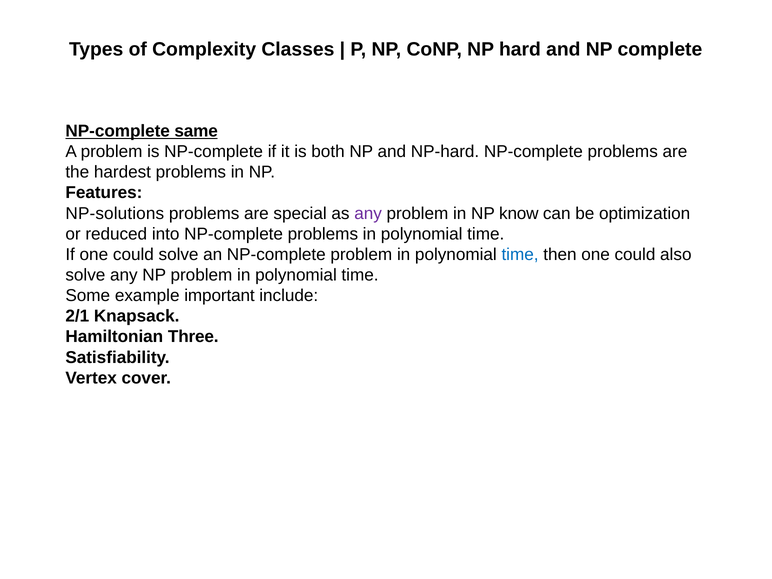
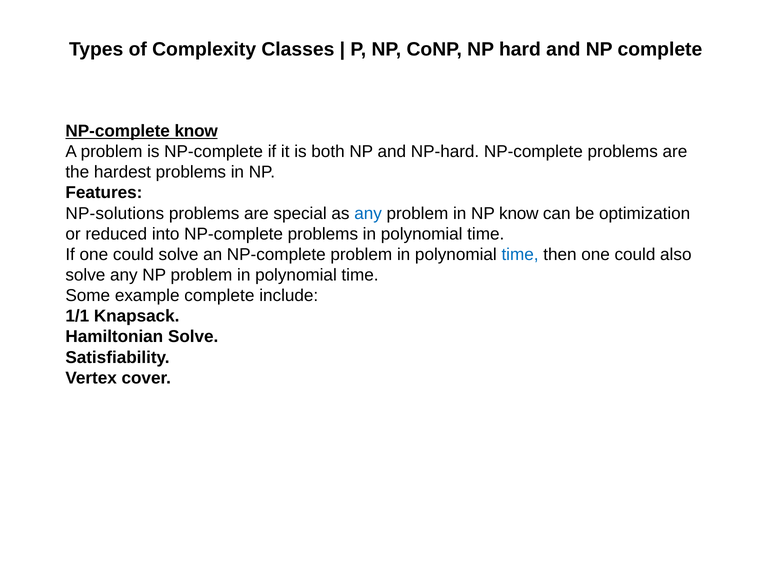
NP-complete same: same -> know
any at (368, 213) colour: purple -> blue
example important: important -> complete
2/1: 2/1 -> 1/1
Hamiltonian Three: Three -> Solve
